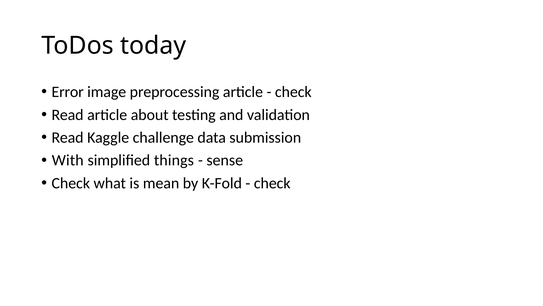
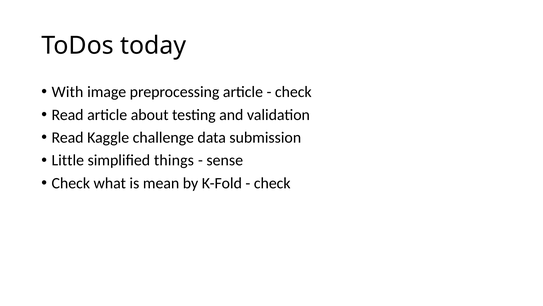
Error: Error -> With
With: With -> Little
